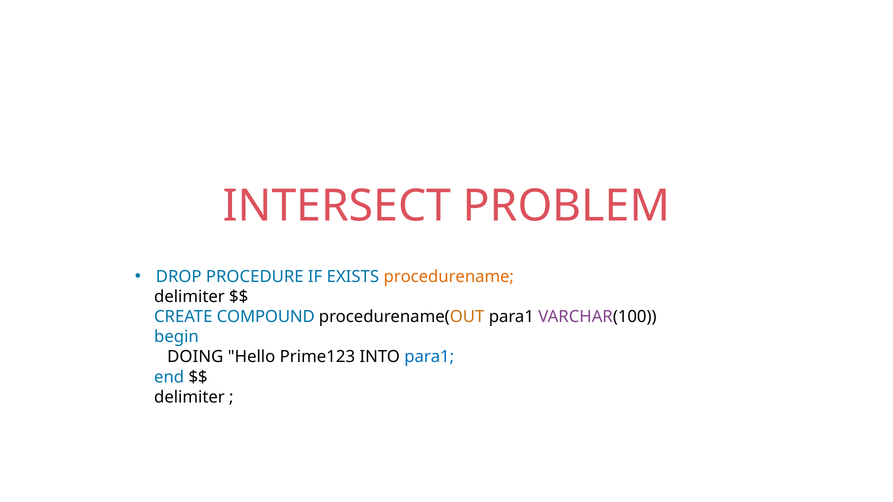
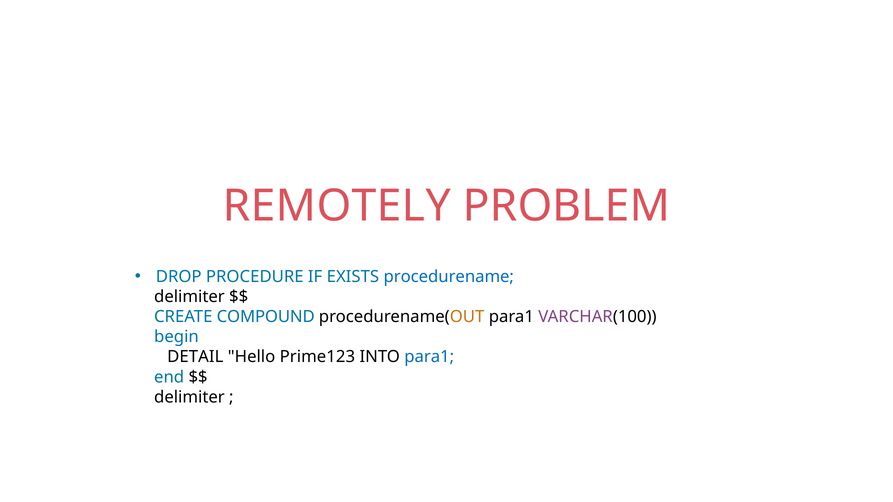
INTERSECT: INTERSECT -> REMOTELY
procedurename colour: orange -> blue
DOING: DOING -> DETAIL
